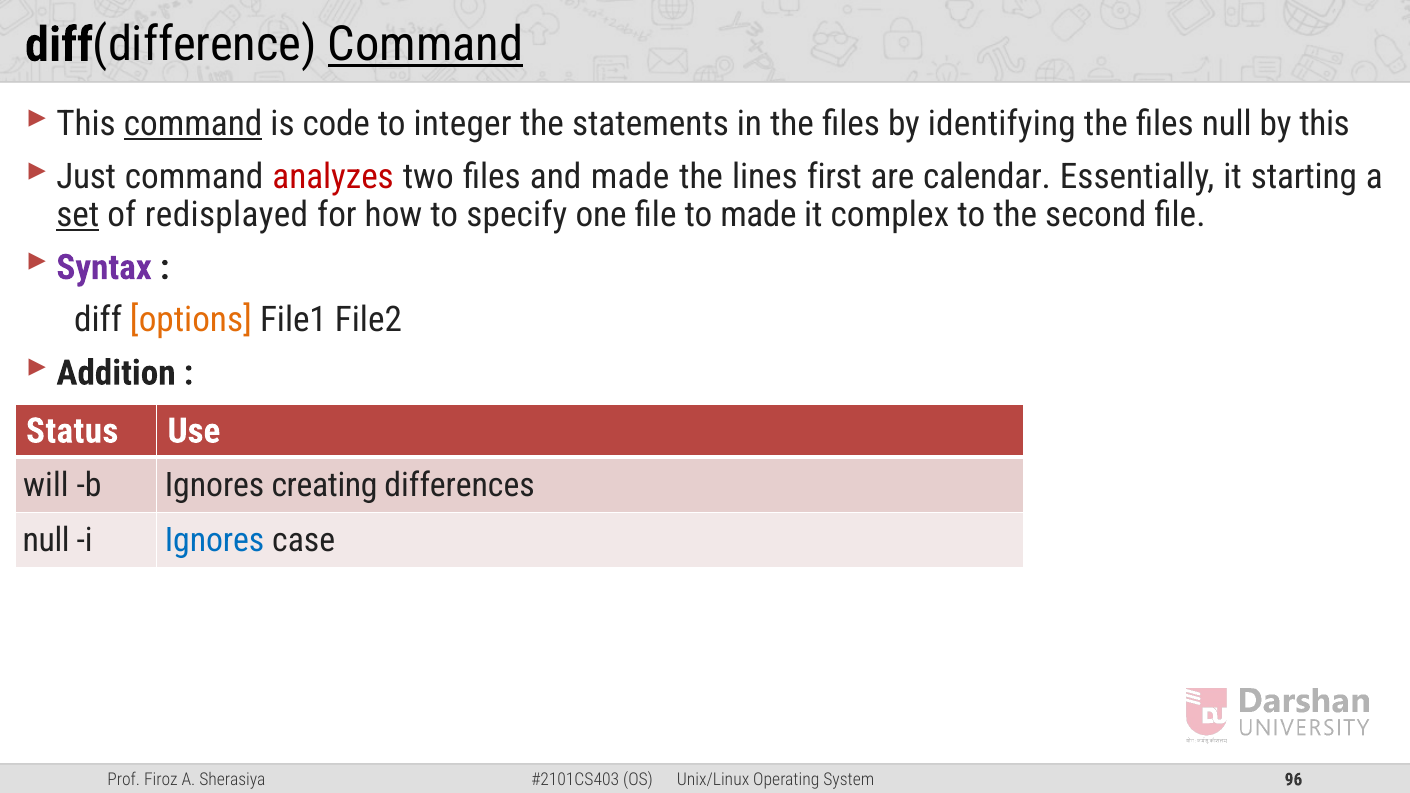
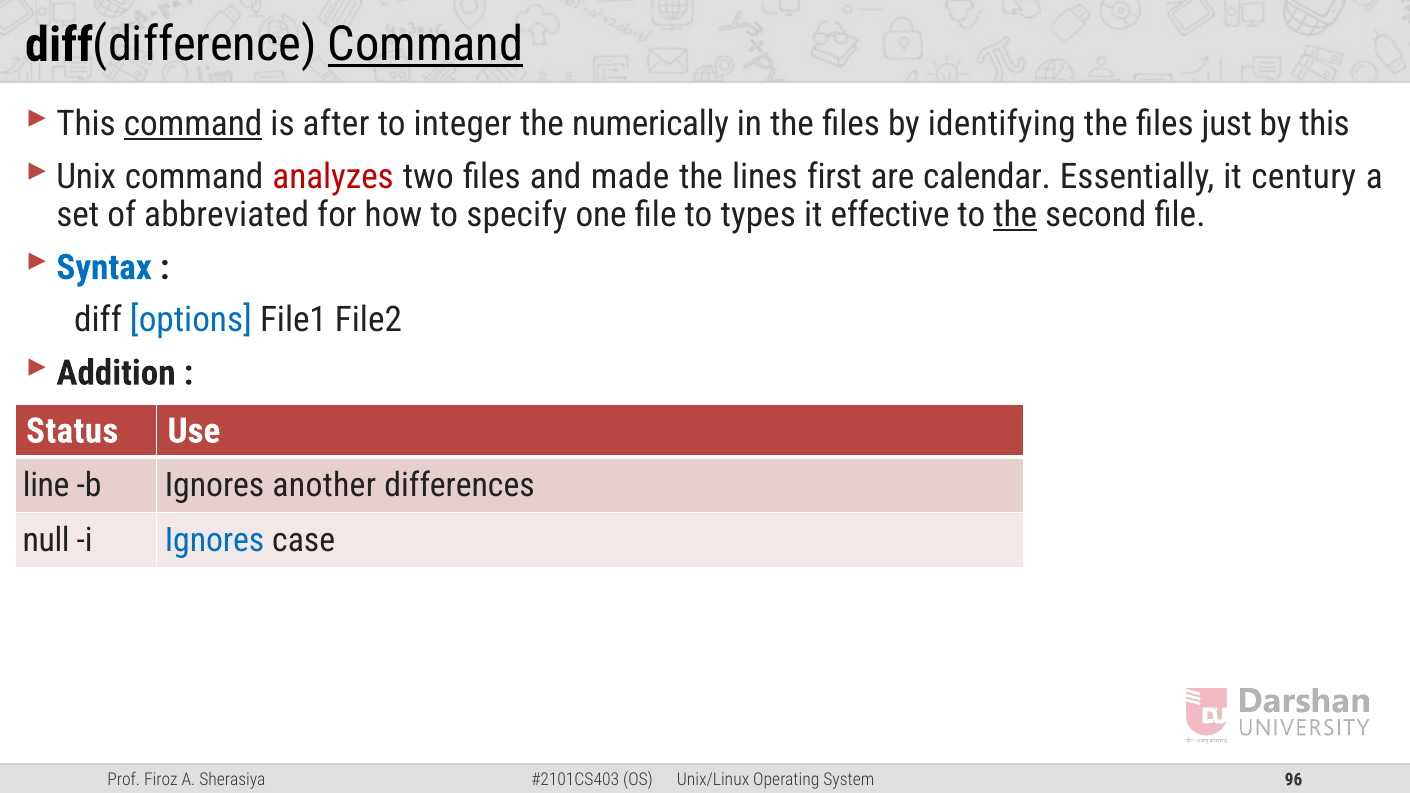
code: code -> after
statements: statements -> numerically
files null: null -> just
Just: Just -> Unix
starting: starting -> century
set underline: present -> none
redisplayed: redisplayed -> abbreviated
to made: made -> types
complex: complex -> effective
the at (1015, 215) underline: none -> present
Syntax colour: purple -> blue
options colour: orange -> blue
will: will -> line
creating: creating -> another
